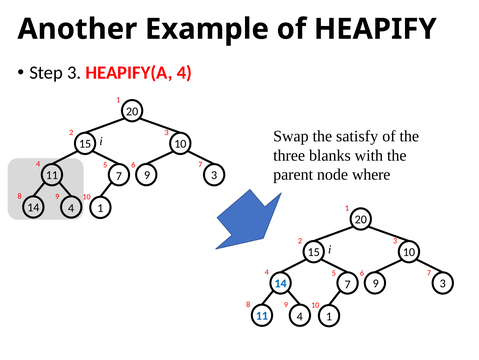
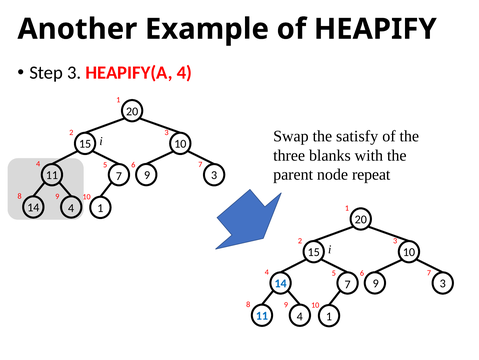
where: where -> repeat
